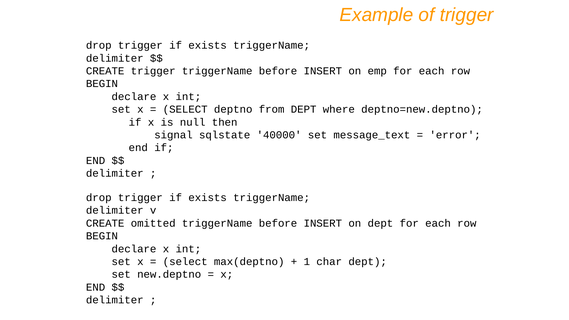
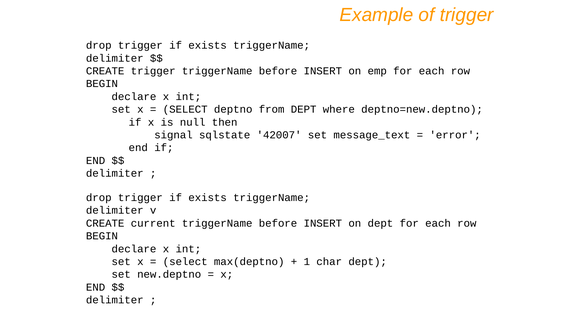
40000: 40000 -> 42007
omitted: omitted -> current
